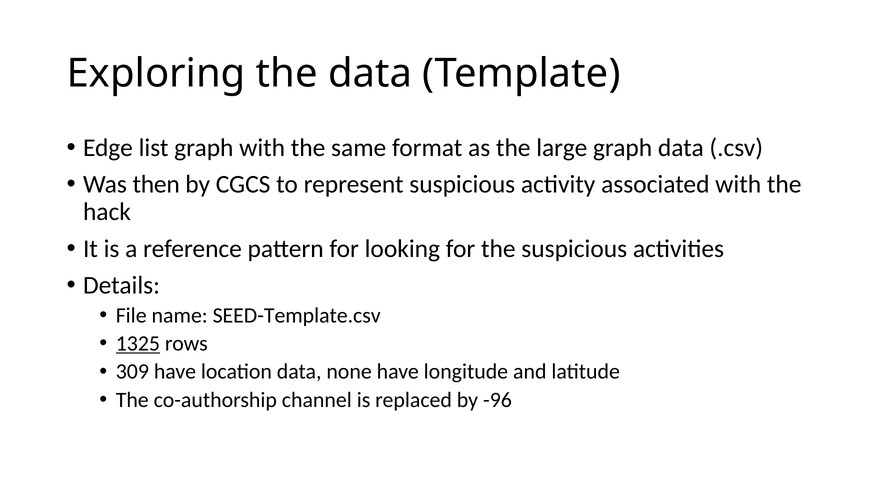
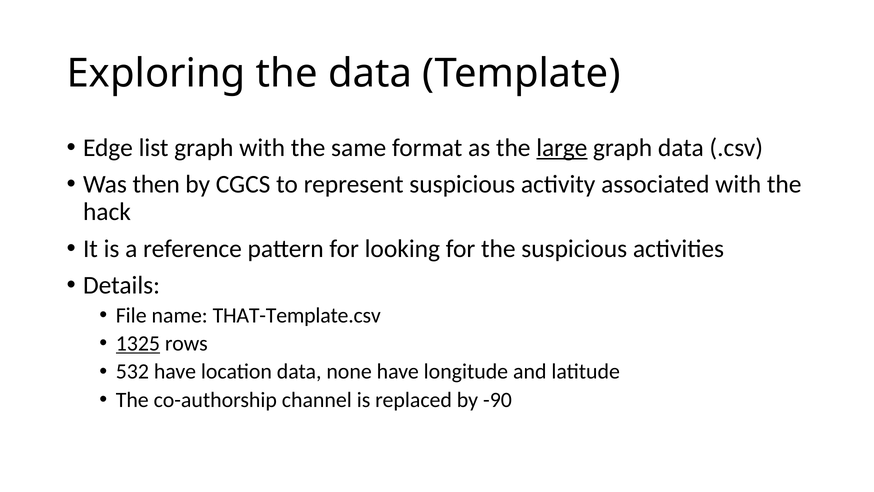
large underline: none -> present
SEED-Template.csv: SEED-Template.csv -> THAT-Template.csv
309: 309 -> 532
-96: -96 -> -90
